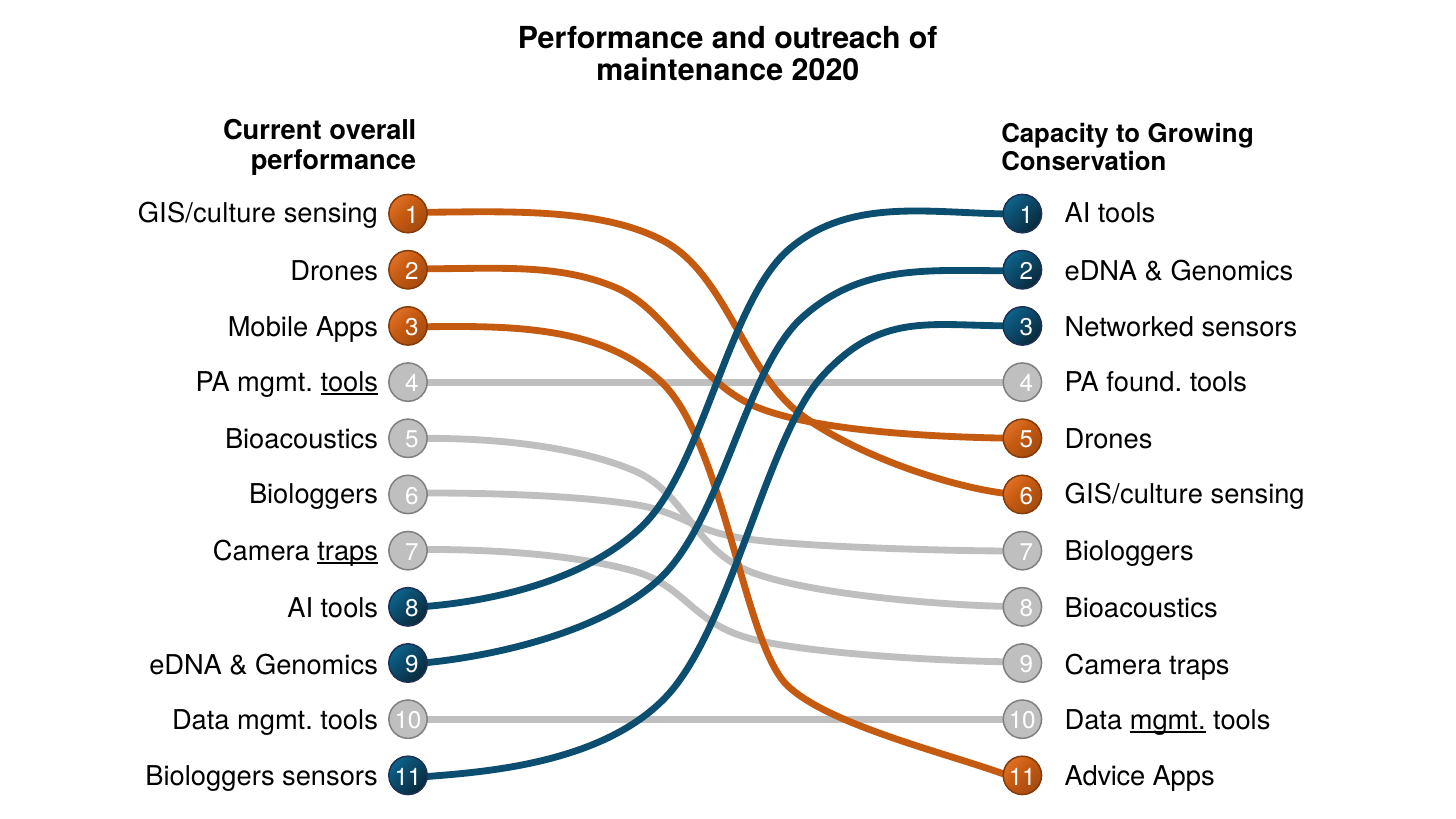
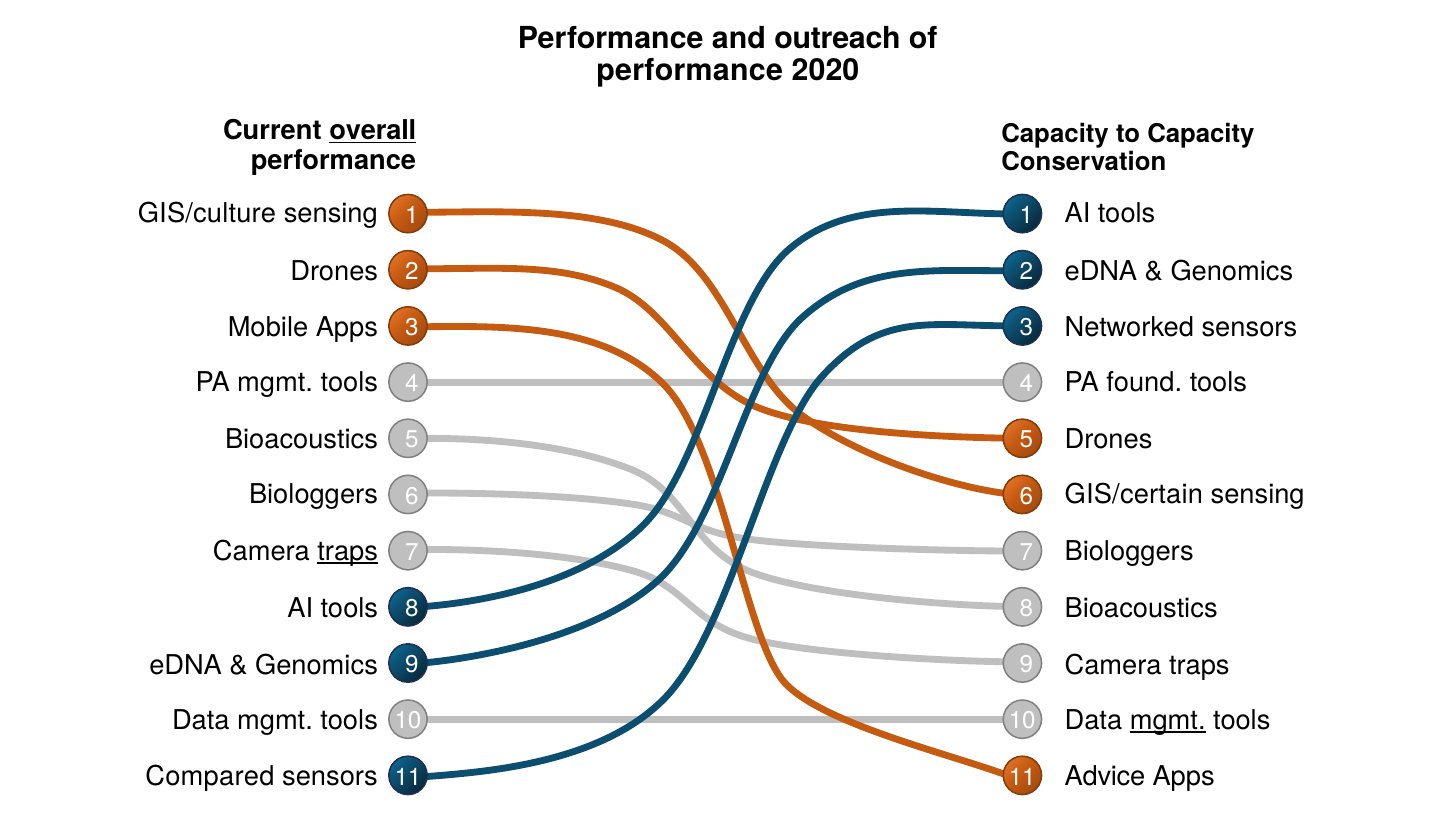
maintenance at (690, 71): maintenance -> performance
overall underline: none -> present
to Growing: Growing -> Capacity
tools at (349, 382) underline: present -> none
GIS/culture at (1134, 495): GIS/culture -> GIS/certain
Biologgers at (210, 777): Biologgers -> Compared
